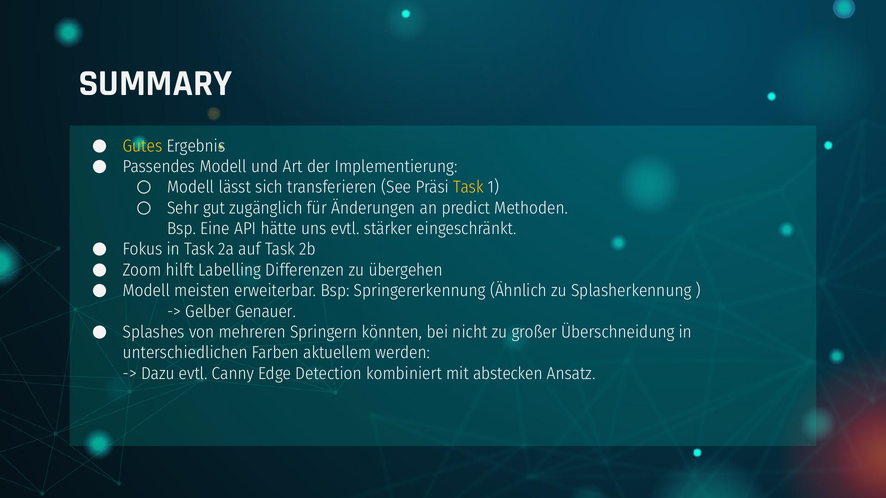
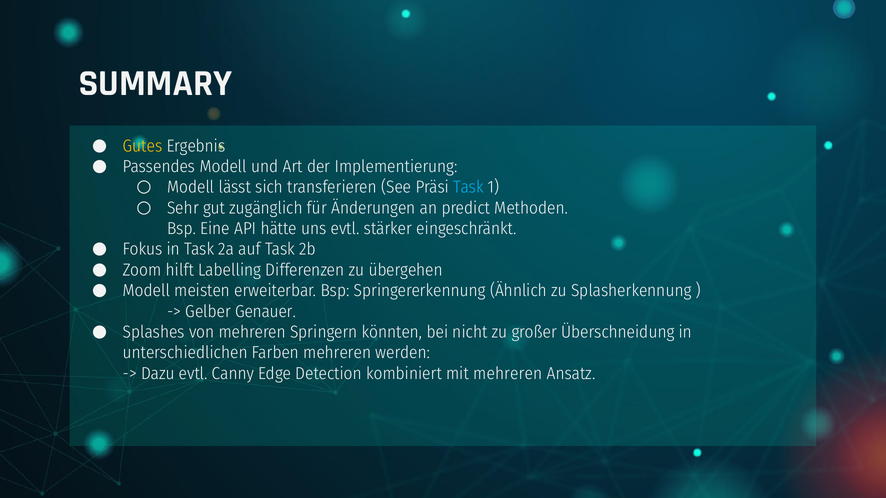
Task at (468, 187) colour: yellow -> light blue
Farben aktuellem: aktuellem -> mehreren
mit abstecken: abstecken -> mehreren
